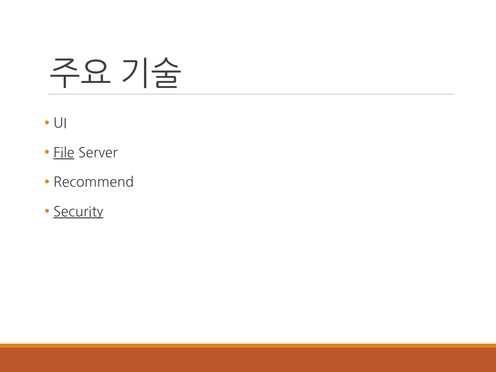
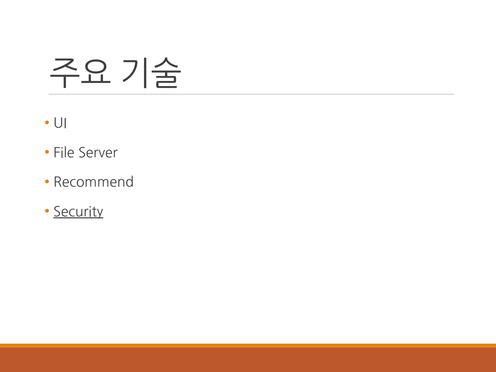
File underline: present -> none
